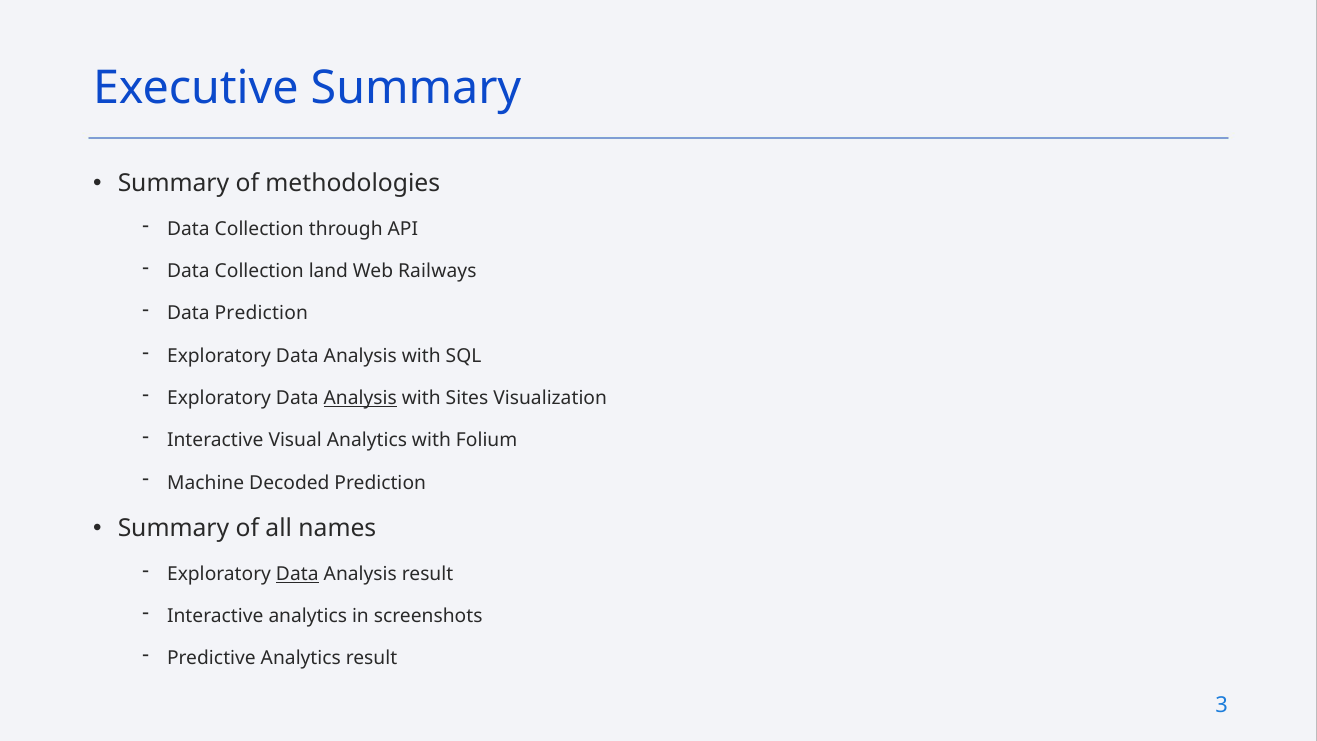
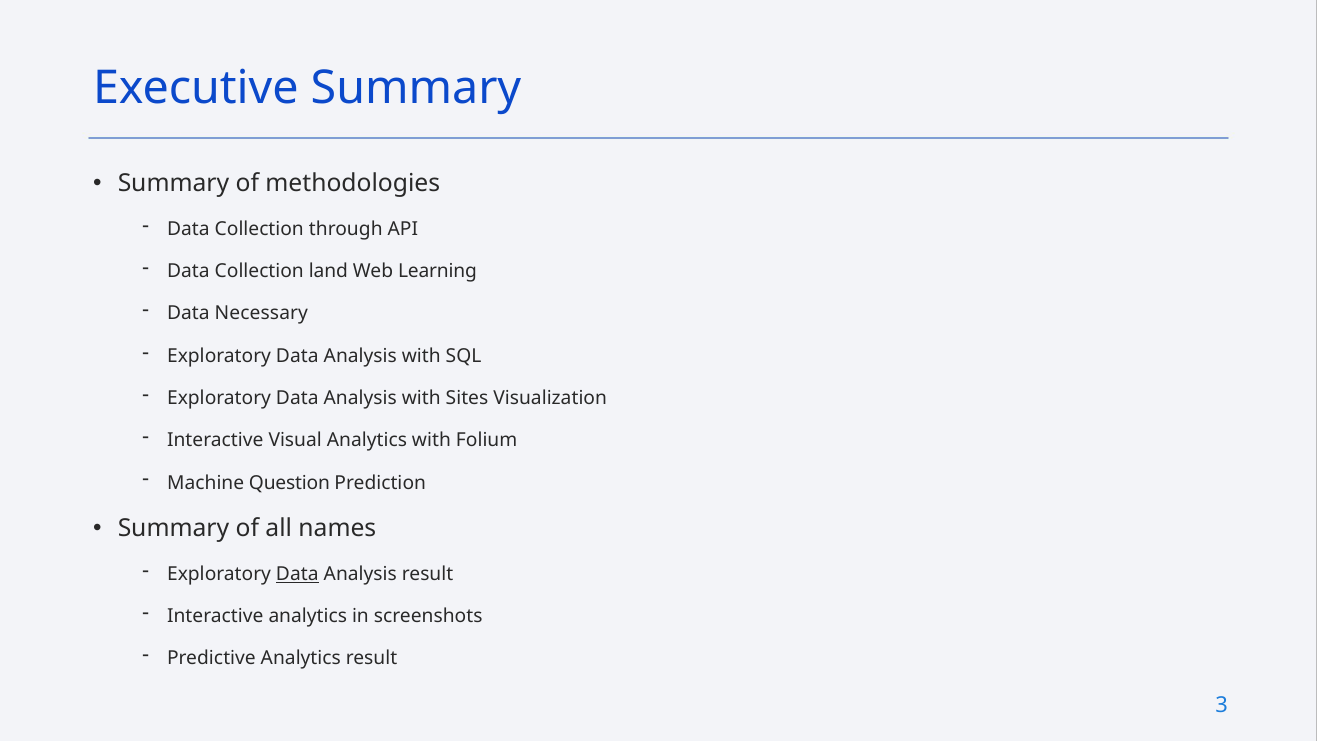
Railways: Railways -> Learning
Data Prediction: Prediction -> Necessary
Analysis at (360, 398) underline: present -> none
Decoded: Decoded -> Question
